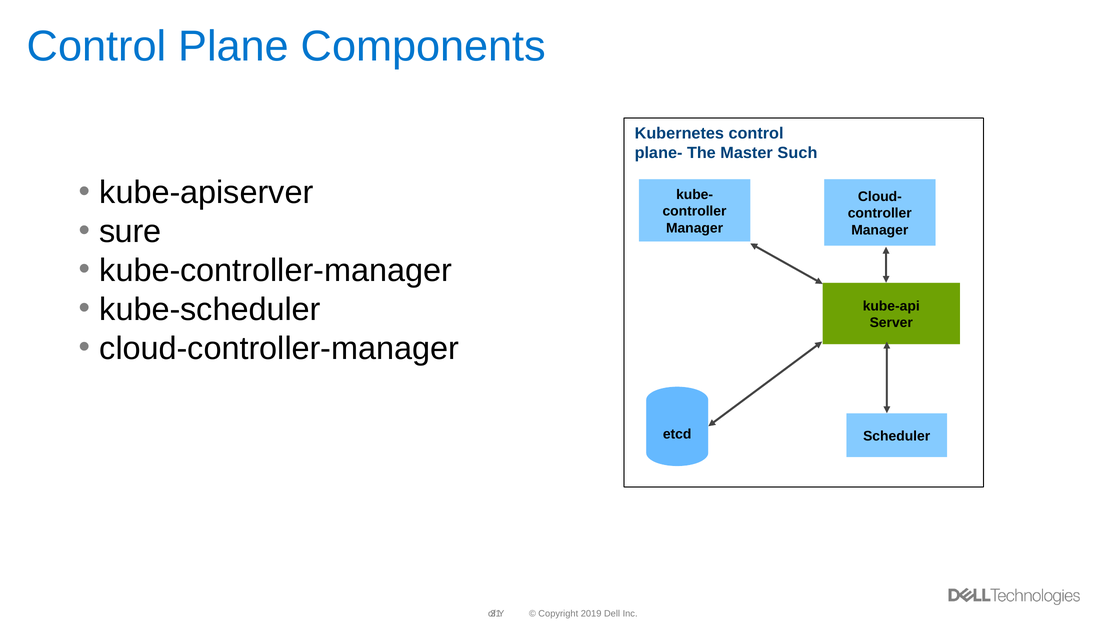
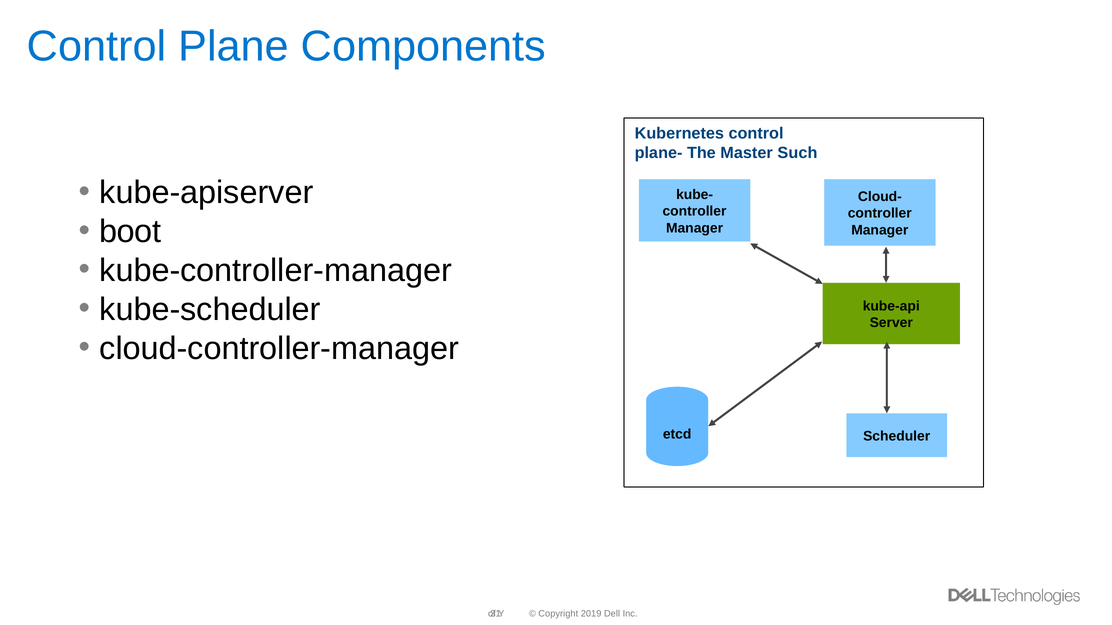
sure: sure -> boot
